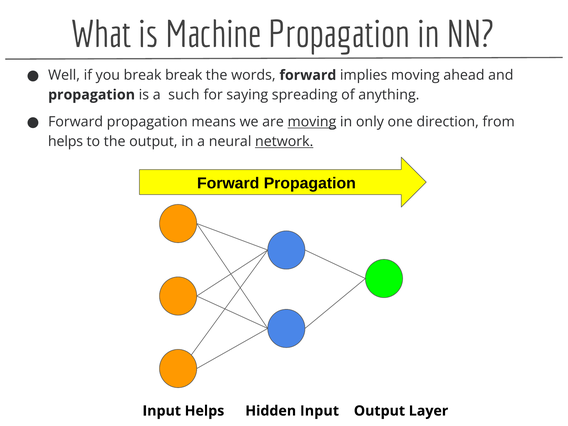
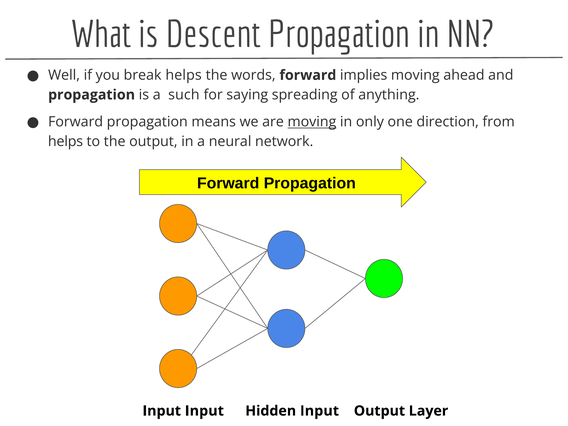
Machine: Machine -> Descent
break break: break -> helps
network underline: present -> none
Input Helps: Helps -> Input
